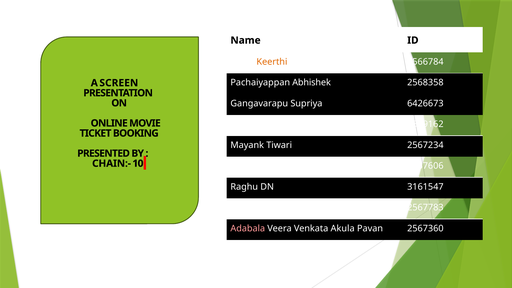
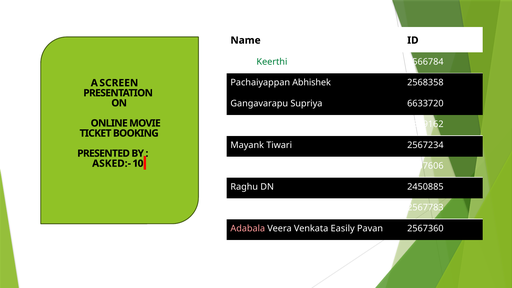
Keerthi colour: orange -> green
6426673: 6426673 -> 6633720
CHAIN:-: CHAIN:- -> ASKED:-
3161547: 3161547 -> 2450885
Venkata Akula: Akula -> Easily
